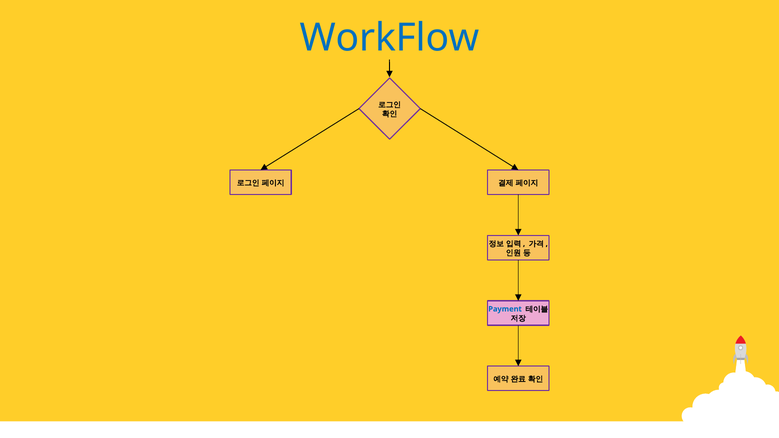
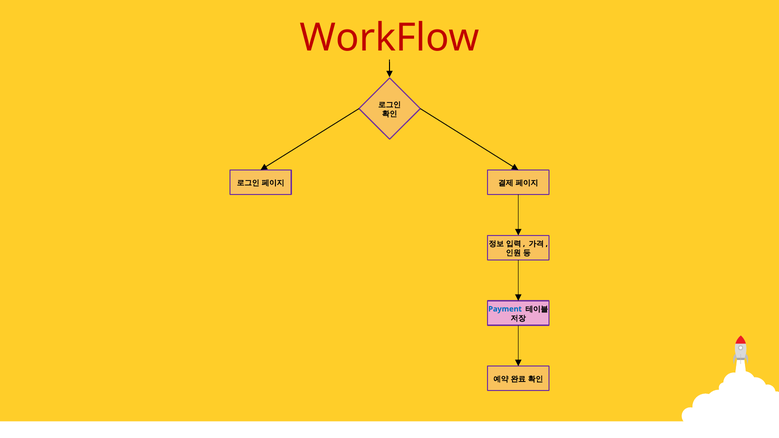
WorkFlow colour: blue -> red
